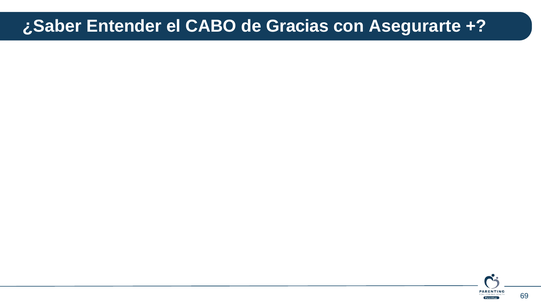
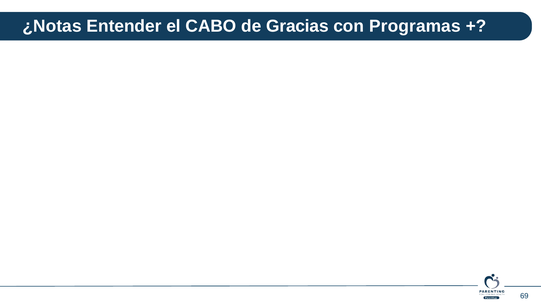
¿Saber: ¿Saber -> ¿Notas
Asegurarte: Asegurarte -> Programas
